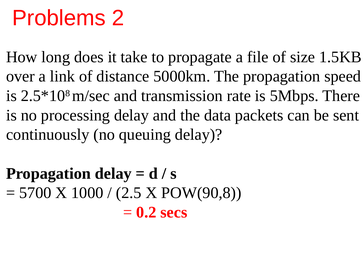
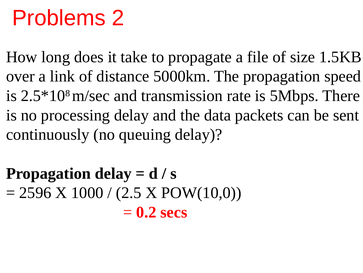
5700: 5700 -> 2596
POW(90,8: POW(90,8 -> POW(10,0
